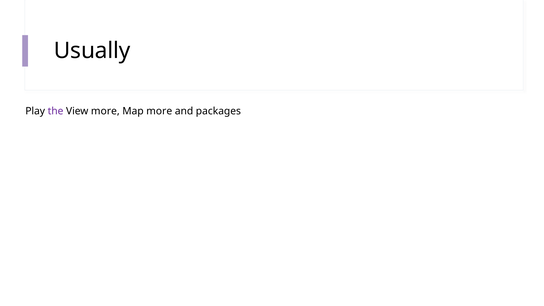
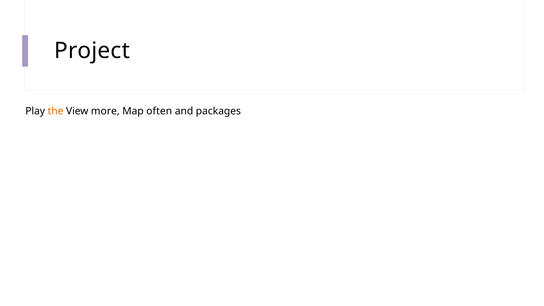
Usually: Usually -> Project
the colour: purple -> orange
Map more: more -> often
